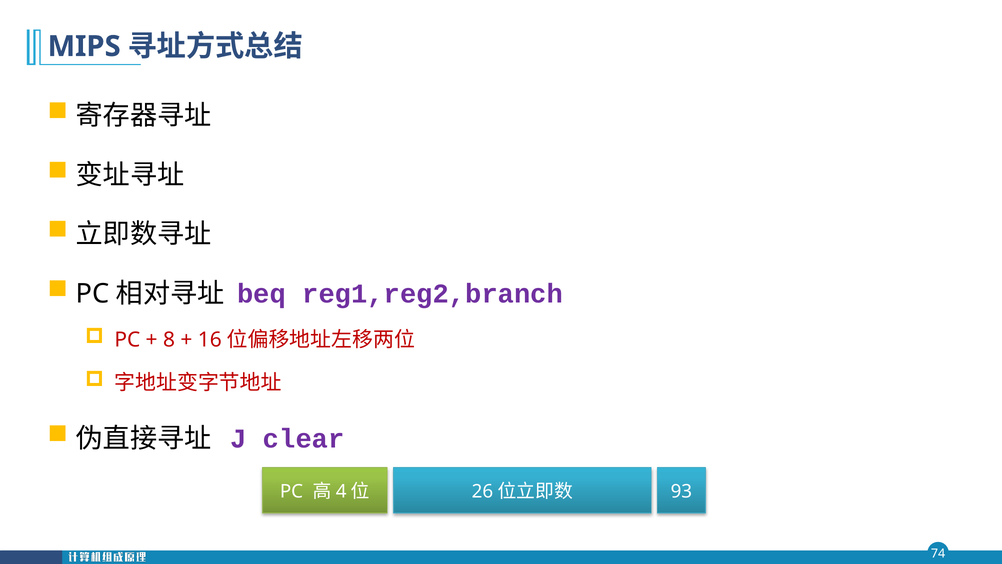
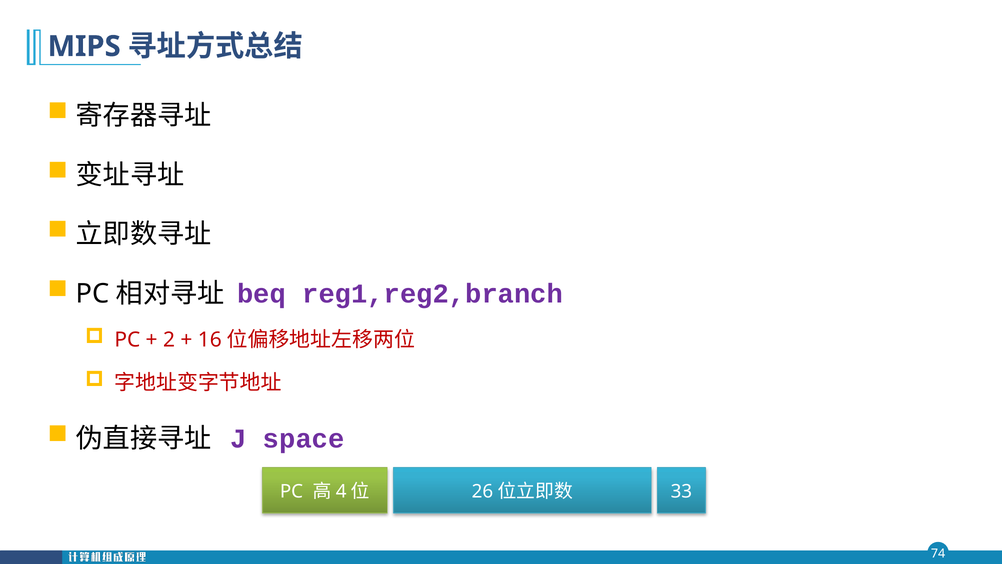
8: 8 -> 2
clear: clear -> space
93: 93 -> 33
